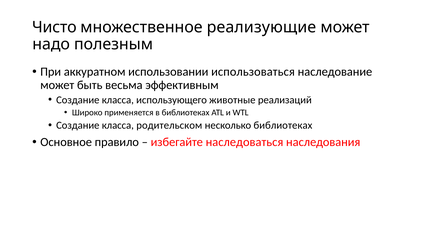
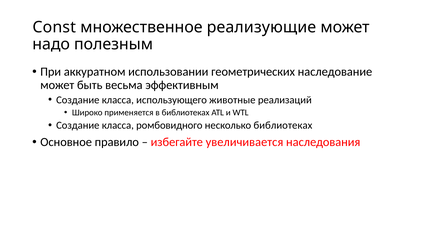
Чисто: Чисто -> Const
использоваться: использоваться -> геометрических
родительском: родительском -> ромбовидного
наследоваться: наследоваться -> увеличивается
